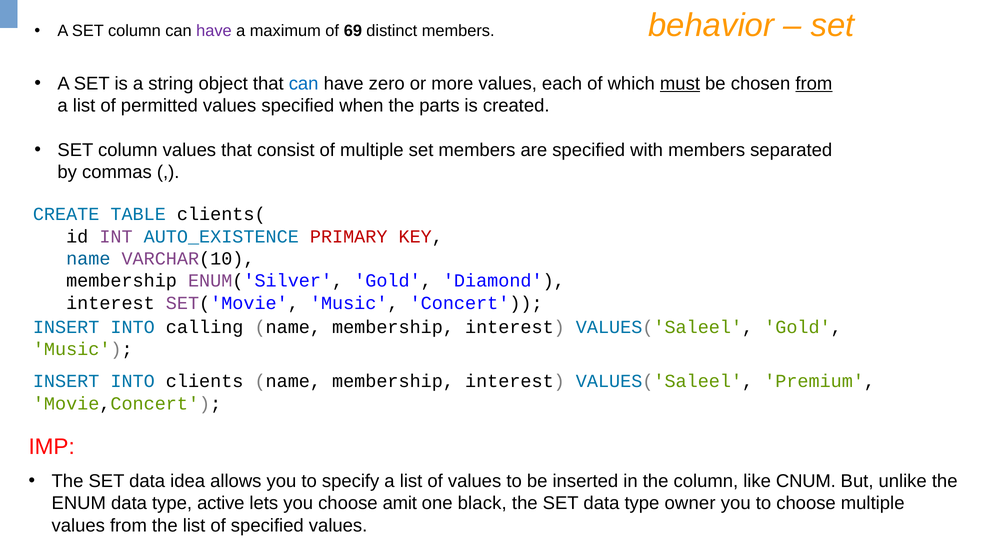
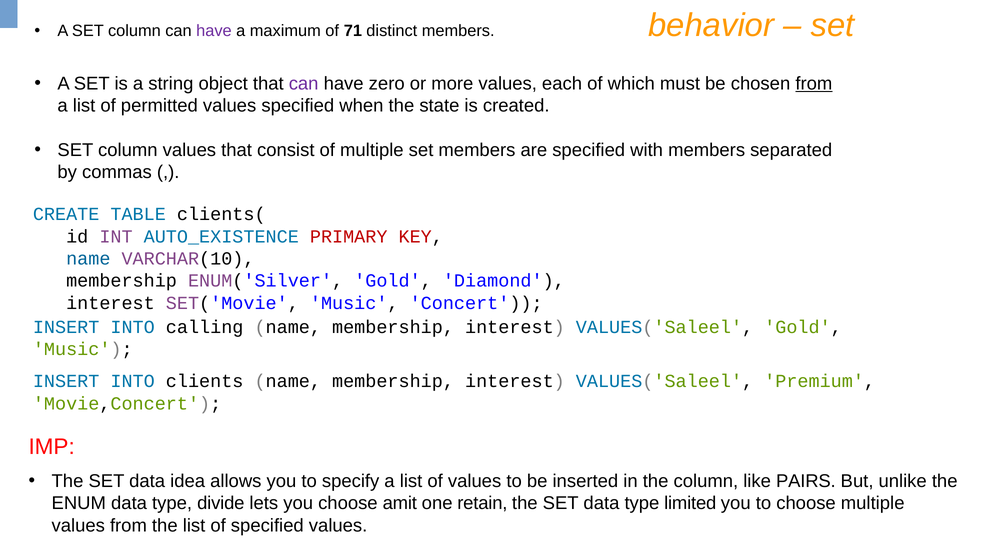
69: 69 -> 71
can at (304, 84) colour: blue -> purple
must underline: present -> none
parts: parts -> state
CNUM: CNUM -> PAIRS
active: active -> divide
black: black -> retain
owner: owner -> limited
